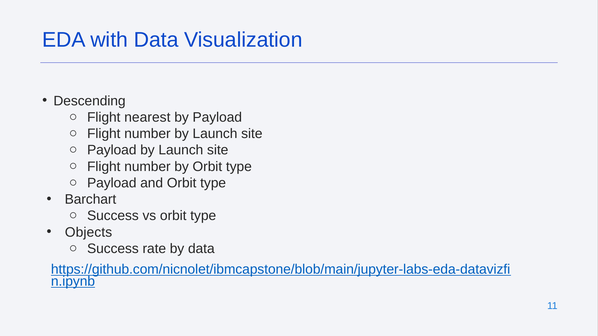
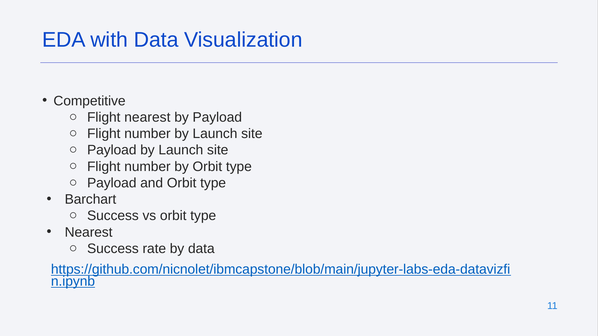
Descending: Descending -> Competitive
Objects at (89, 232): Objects -> Nearest
